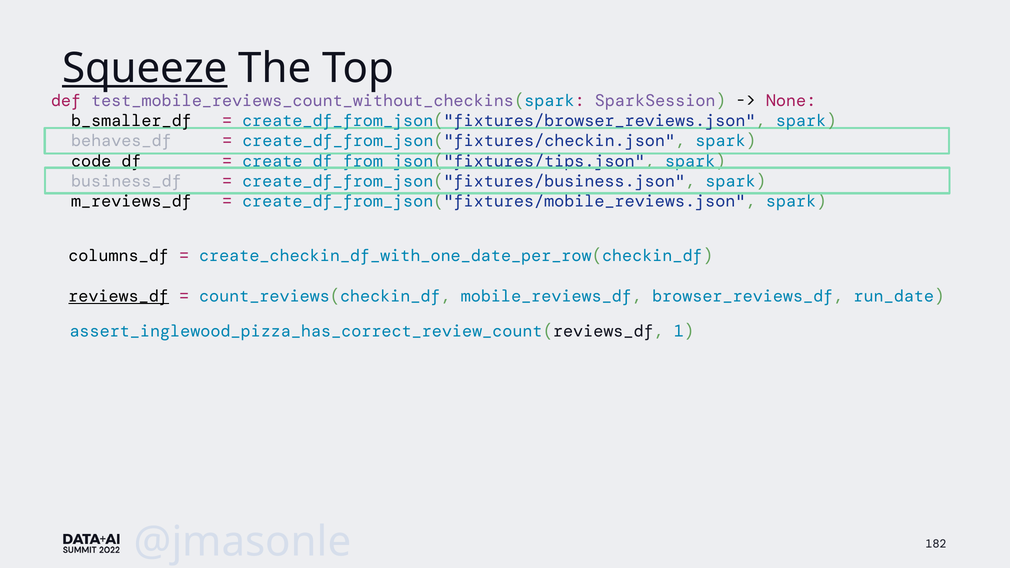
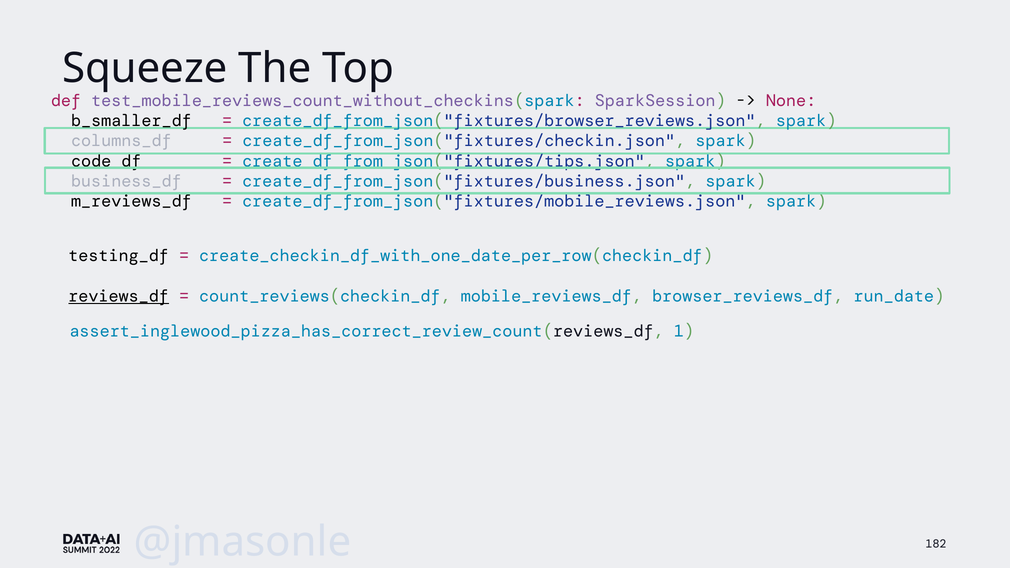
Squeeze underline: present -> none
behaves_df: behaves_df -> columns_df
columns_df: columns_df -> testing_df
